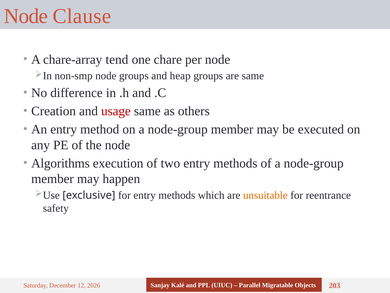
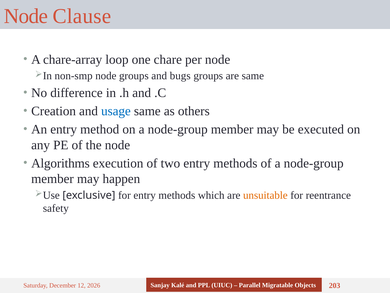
tend: tend -> loop
heap: heap -> bugs
usage colour: red -> blue
